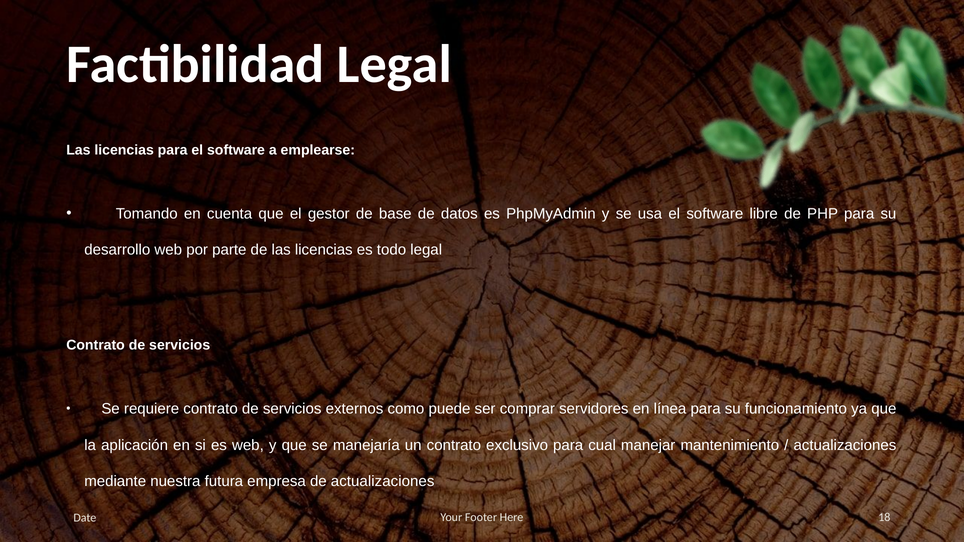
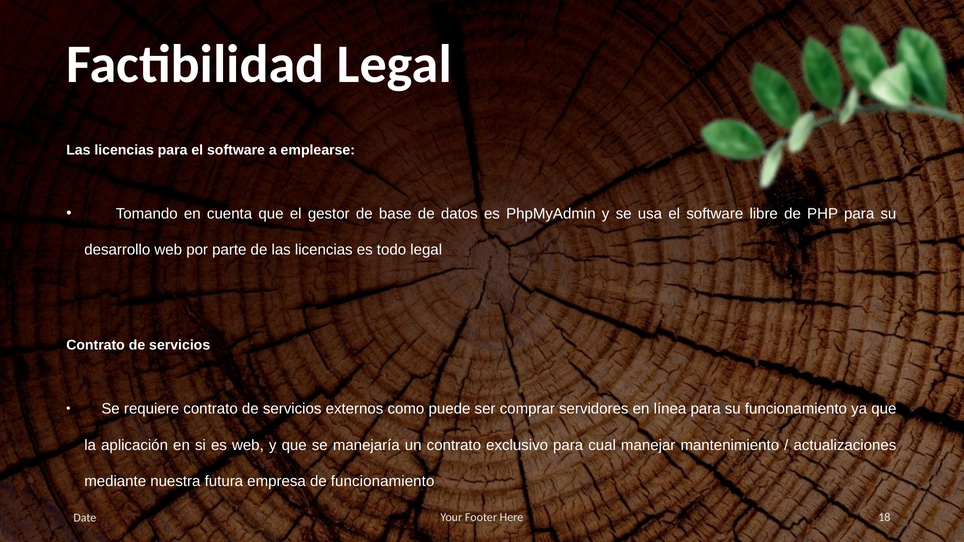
de actualizaciones: actualizaciones -> funcionamiento
